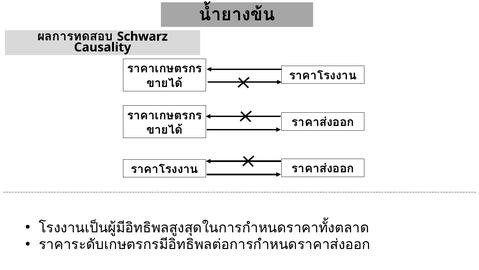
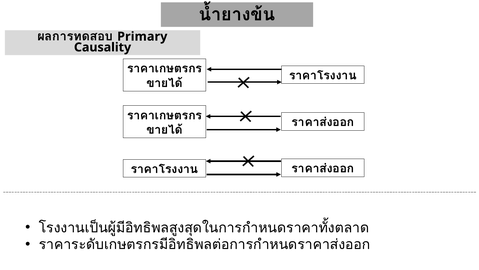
Schwarz: Schwarz -> Primary
